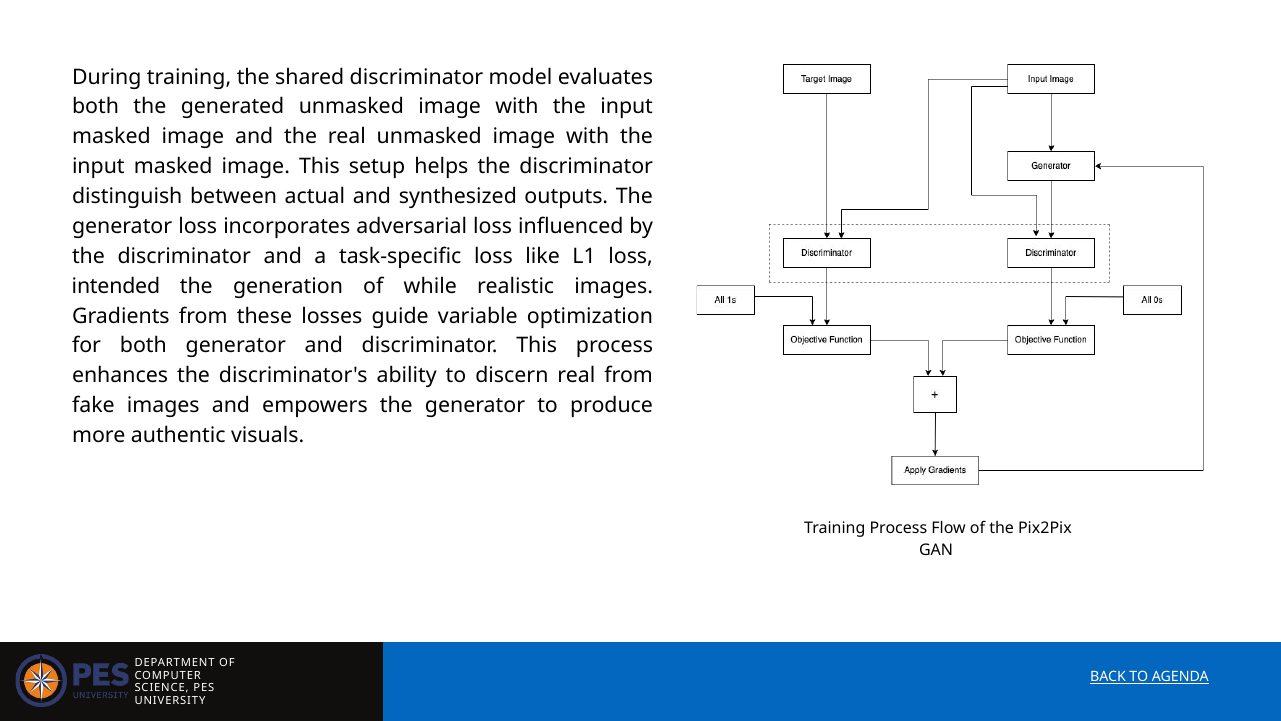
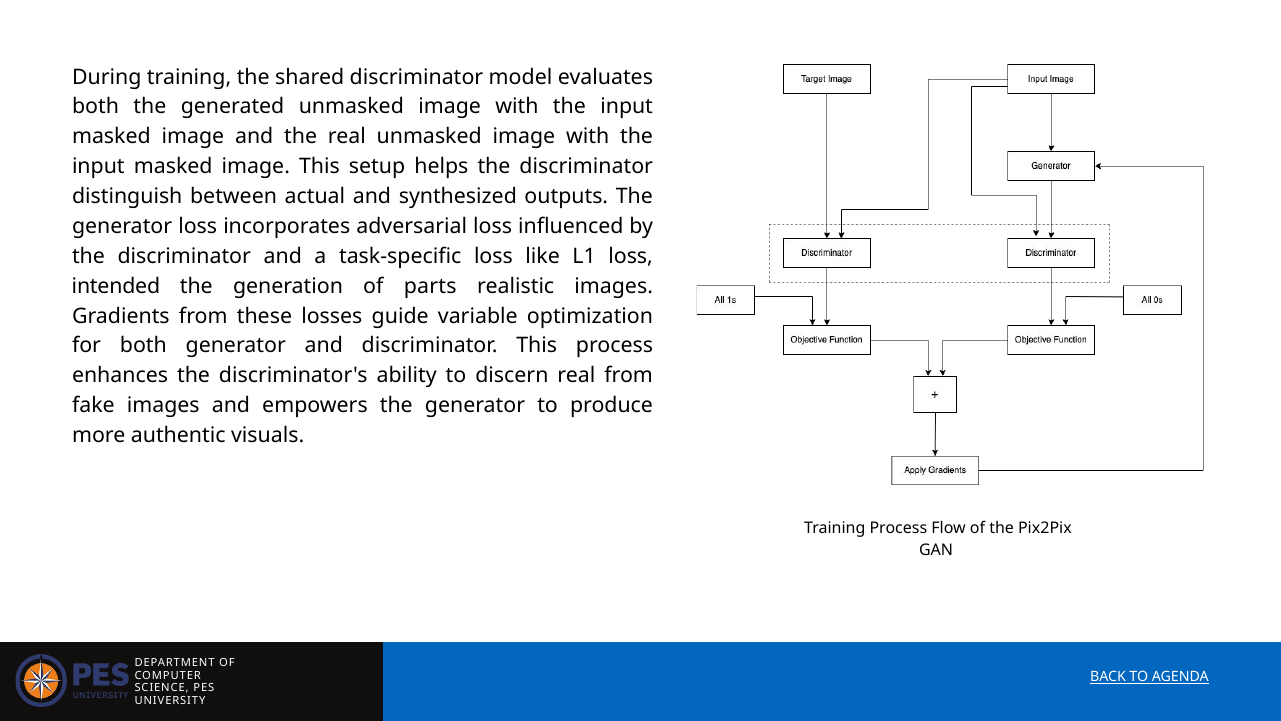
while: while -> parts
